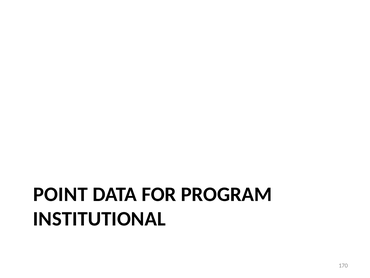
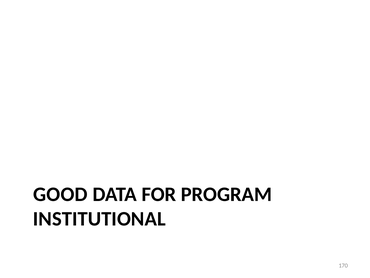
POINT: POINT -> GOOD
